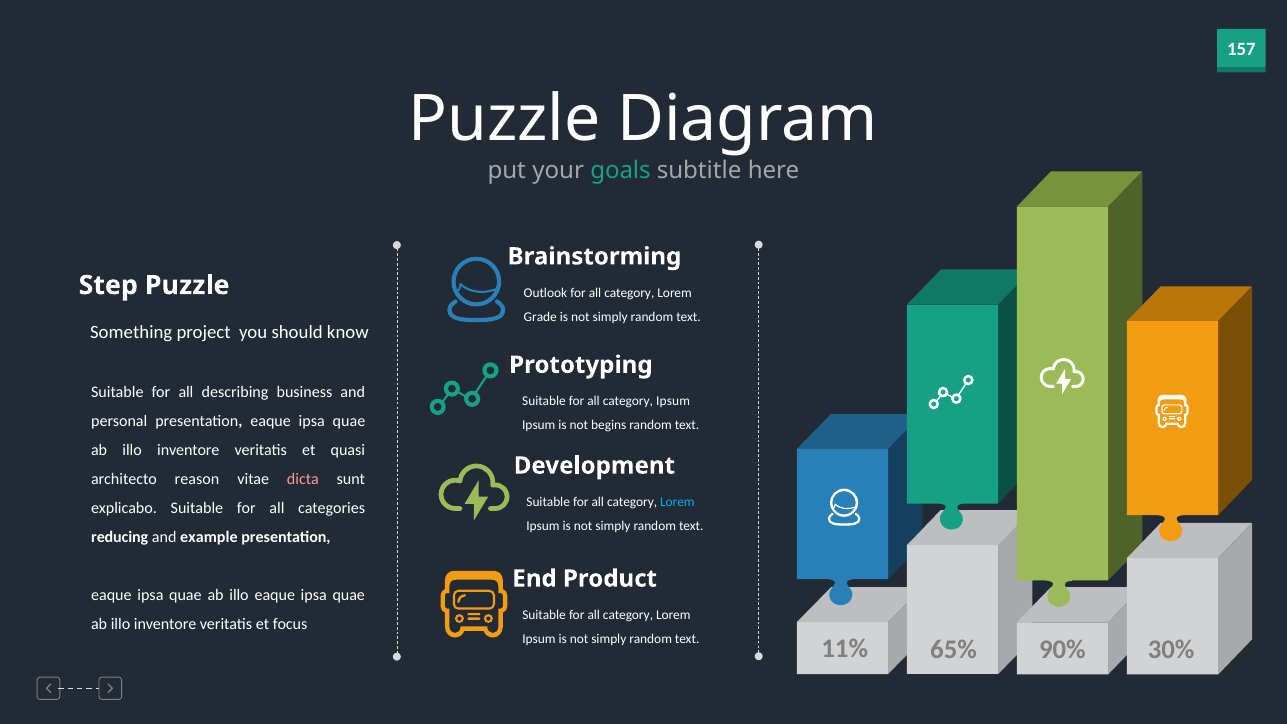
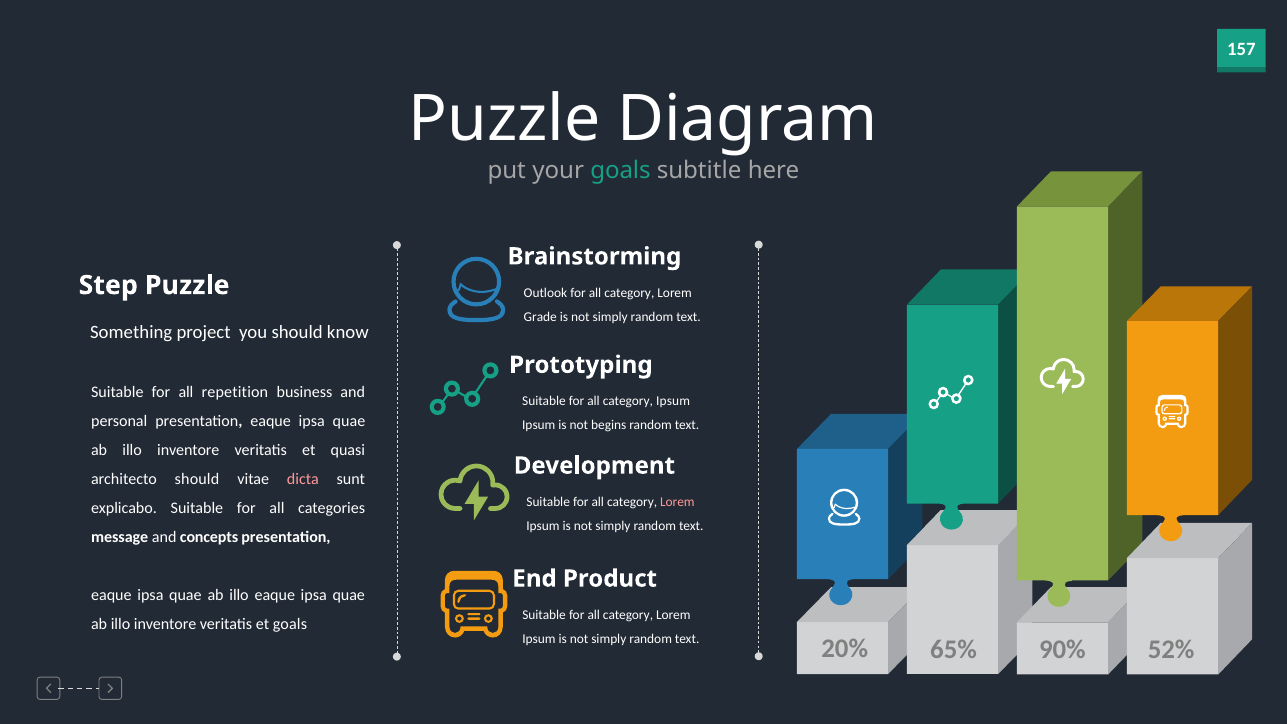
describing: describing -> repetition
architecto reason: reason -> should
Lorem at (677, 502) colour: light blue -> pink
reducing: reducing -> message
example: example -> concepts
et focus: focus -> goals
11%: 11% -> 20%
30%: 30% -> 52%
